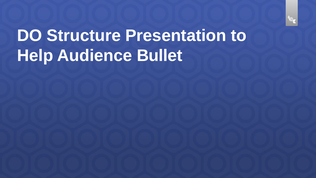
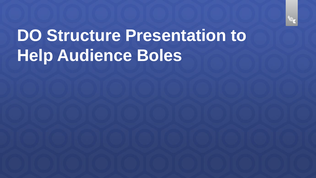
Bullet: Bullet -> Boles
